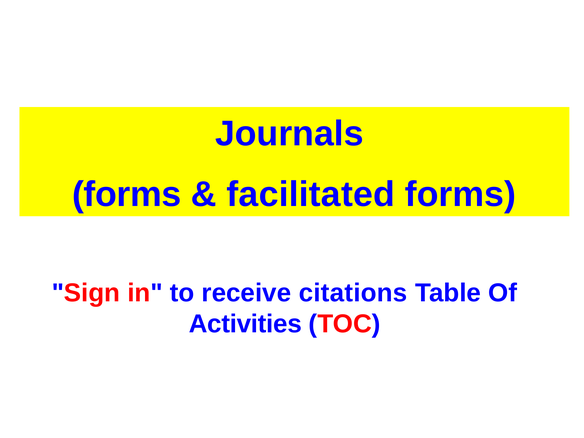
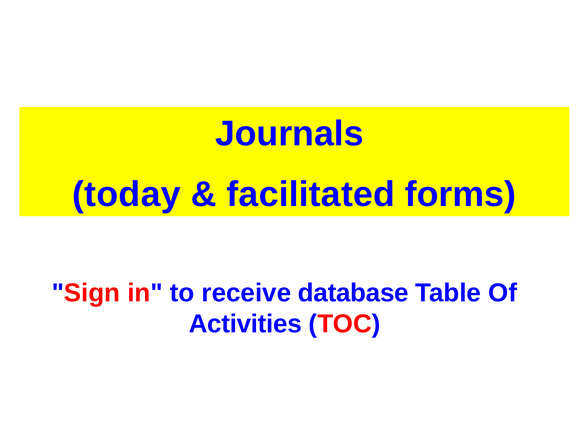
forms at (127, 194): forms -> today
citations: citations -> database
